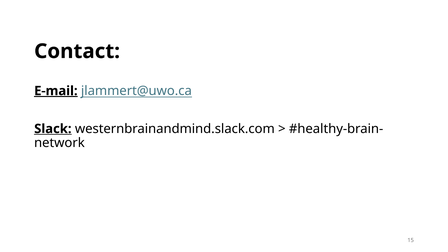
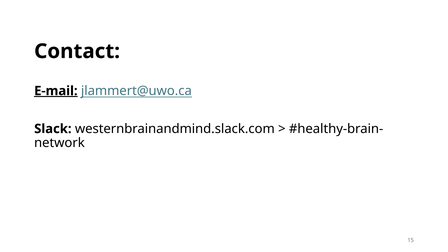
Slack underline: present -> none
